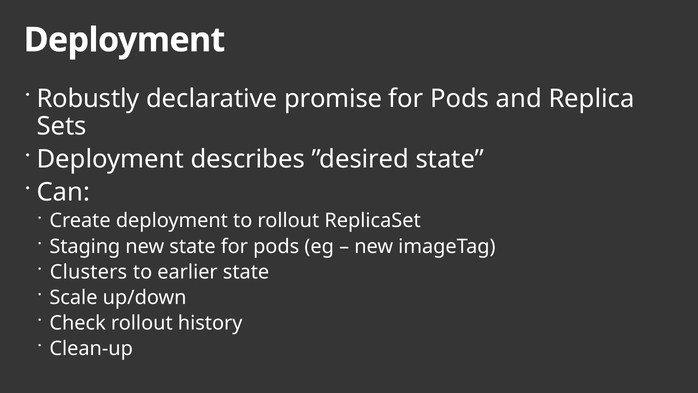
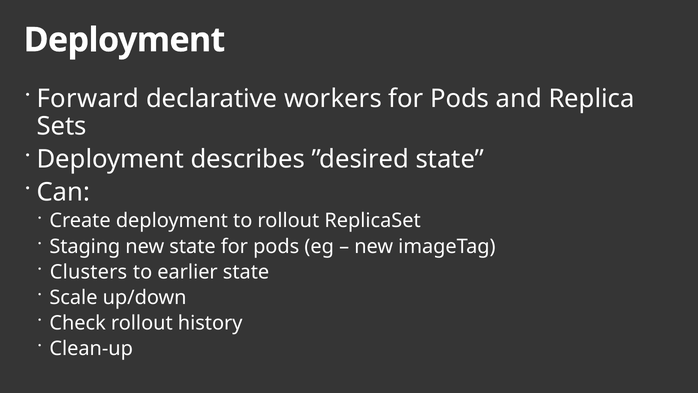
Robustly: Robustly -> Forward
promise: promise -> workers
